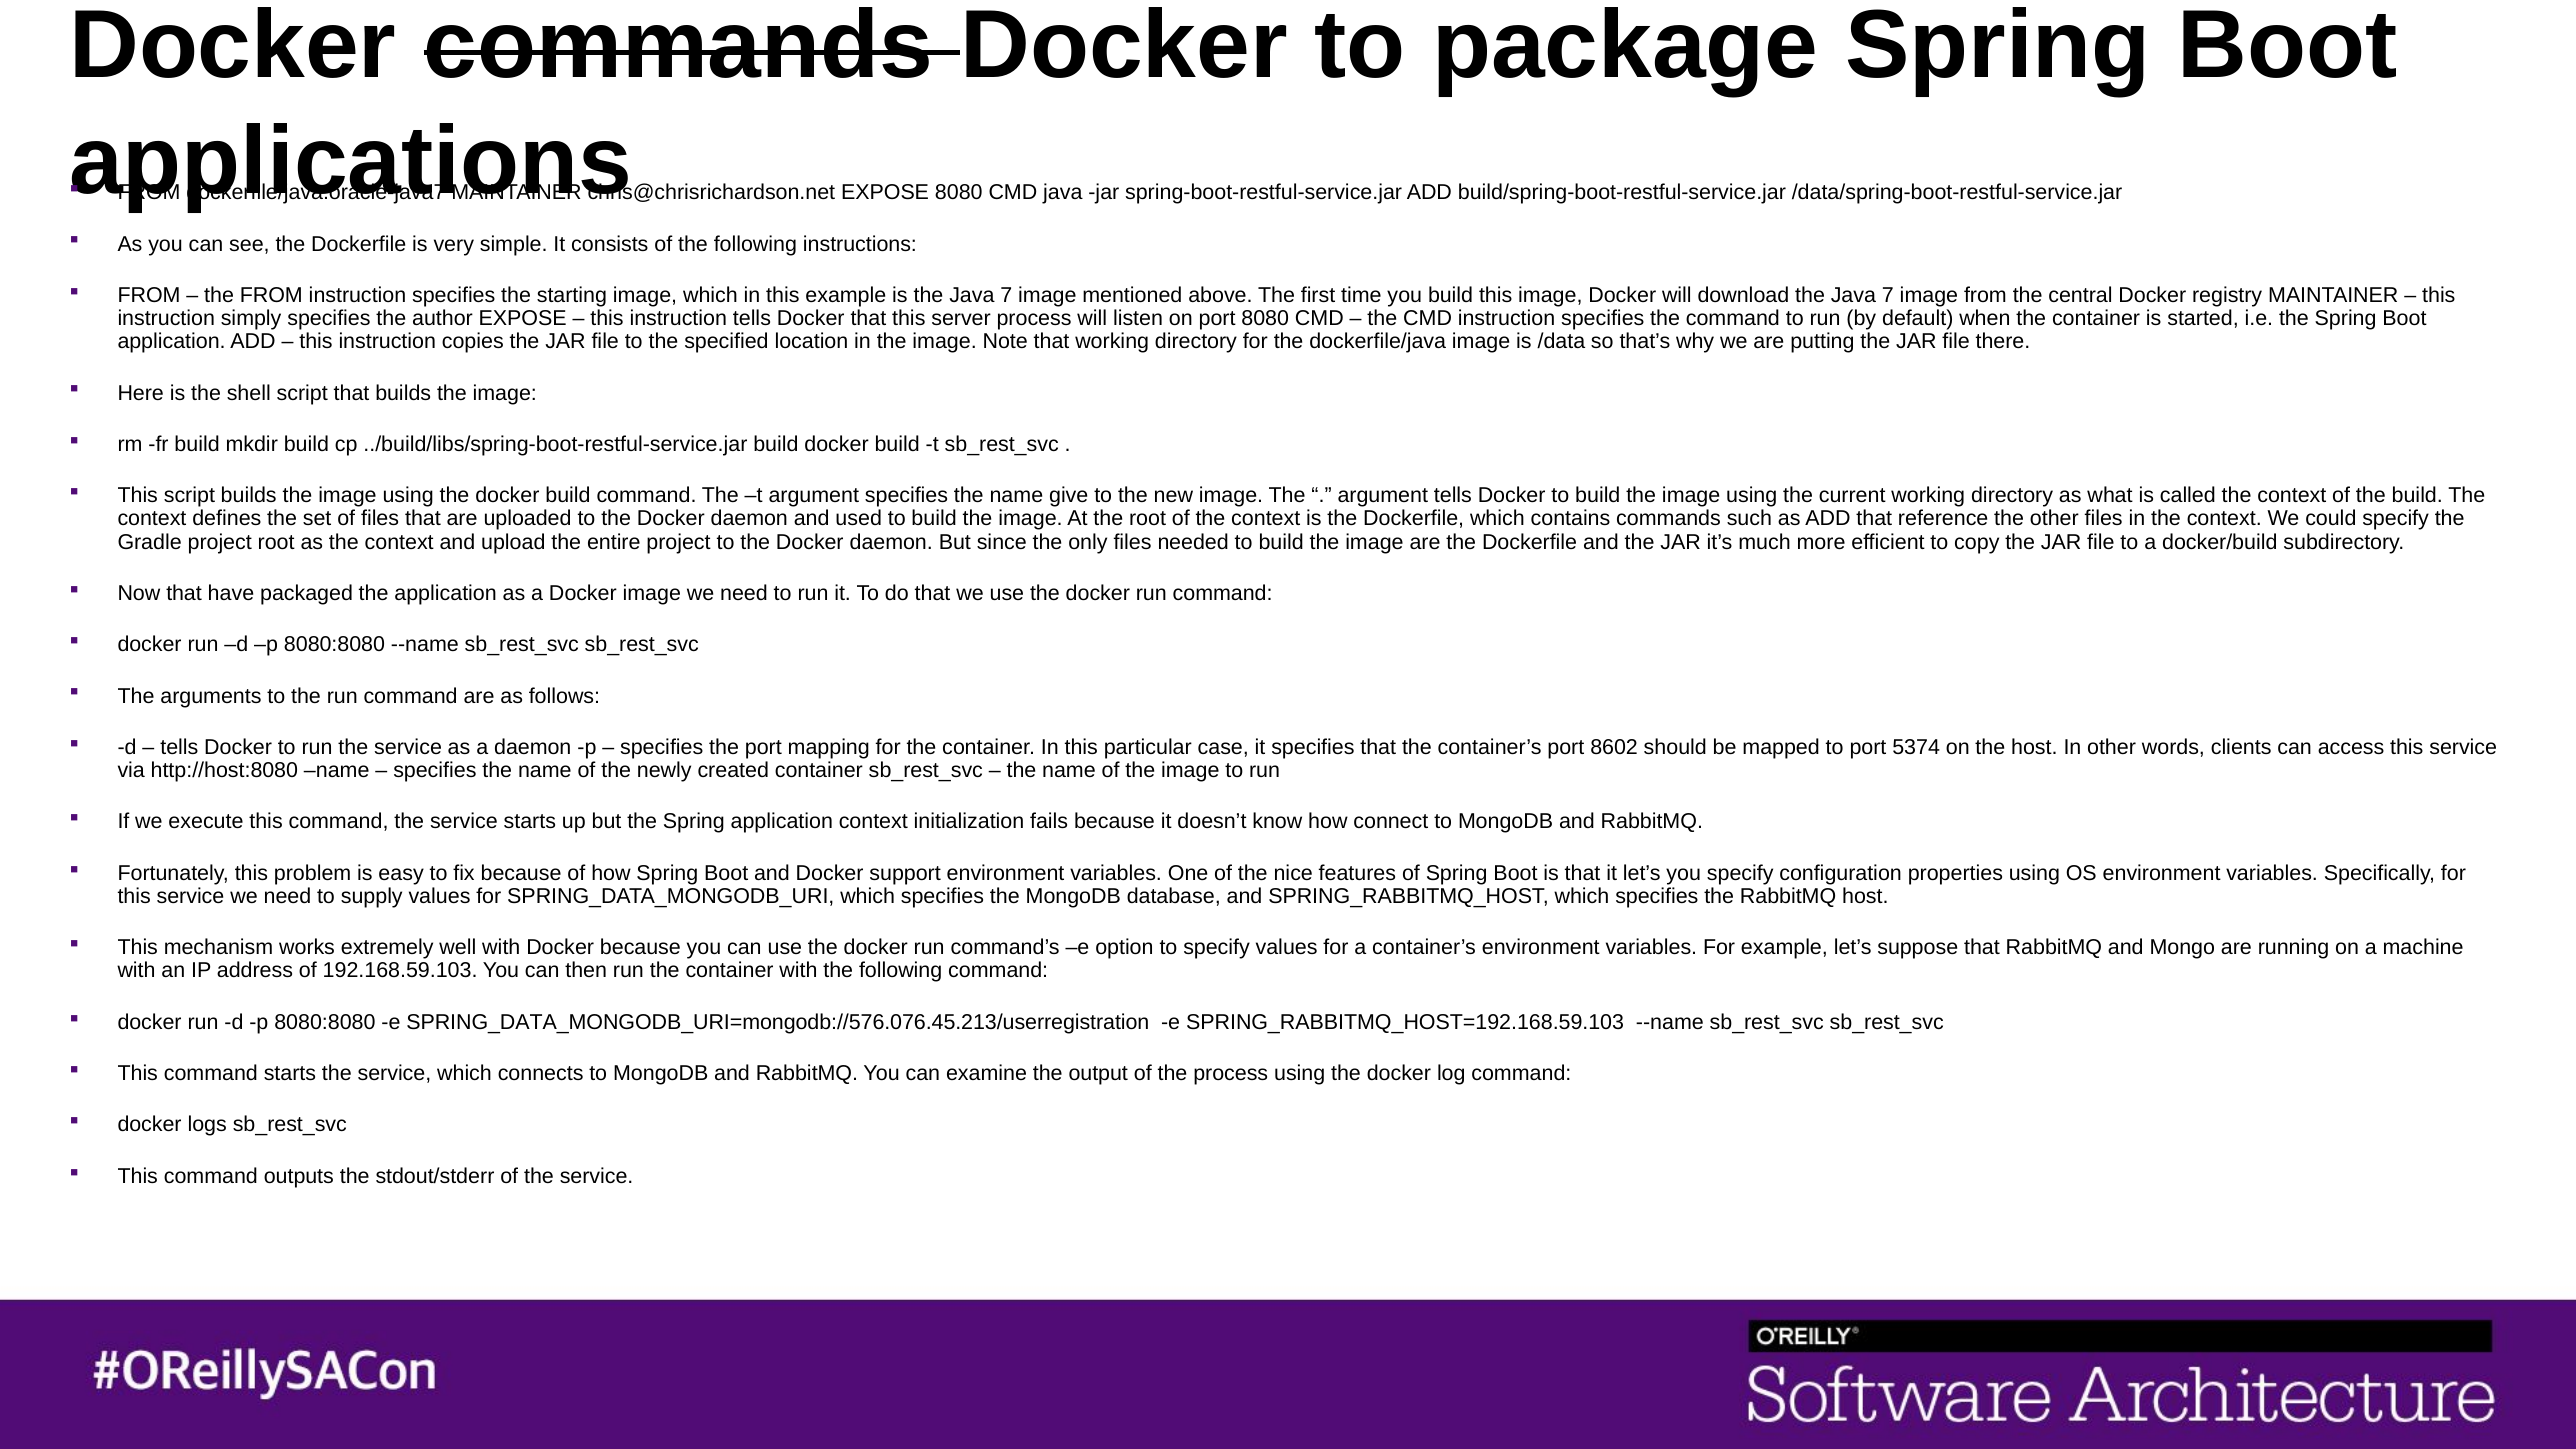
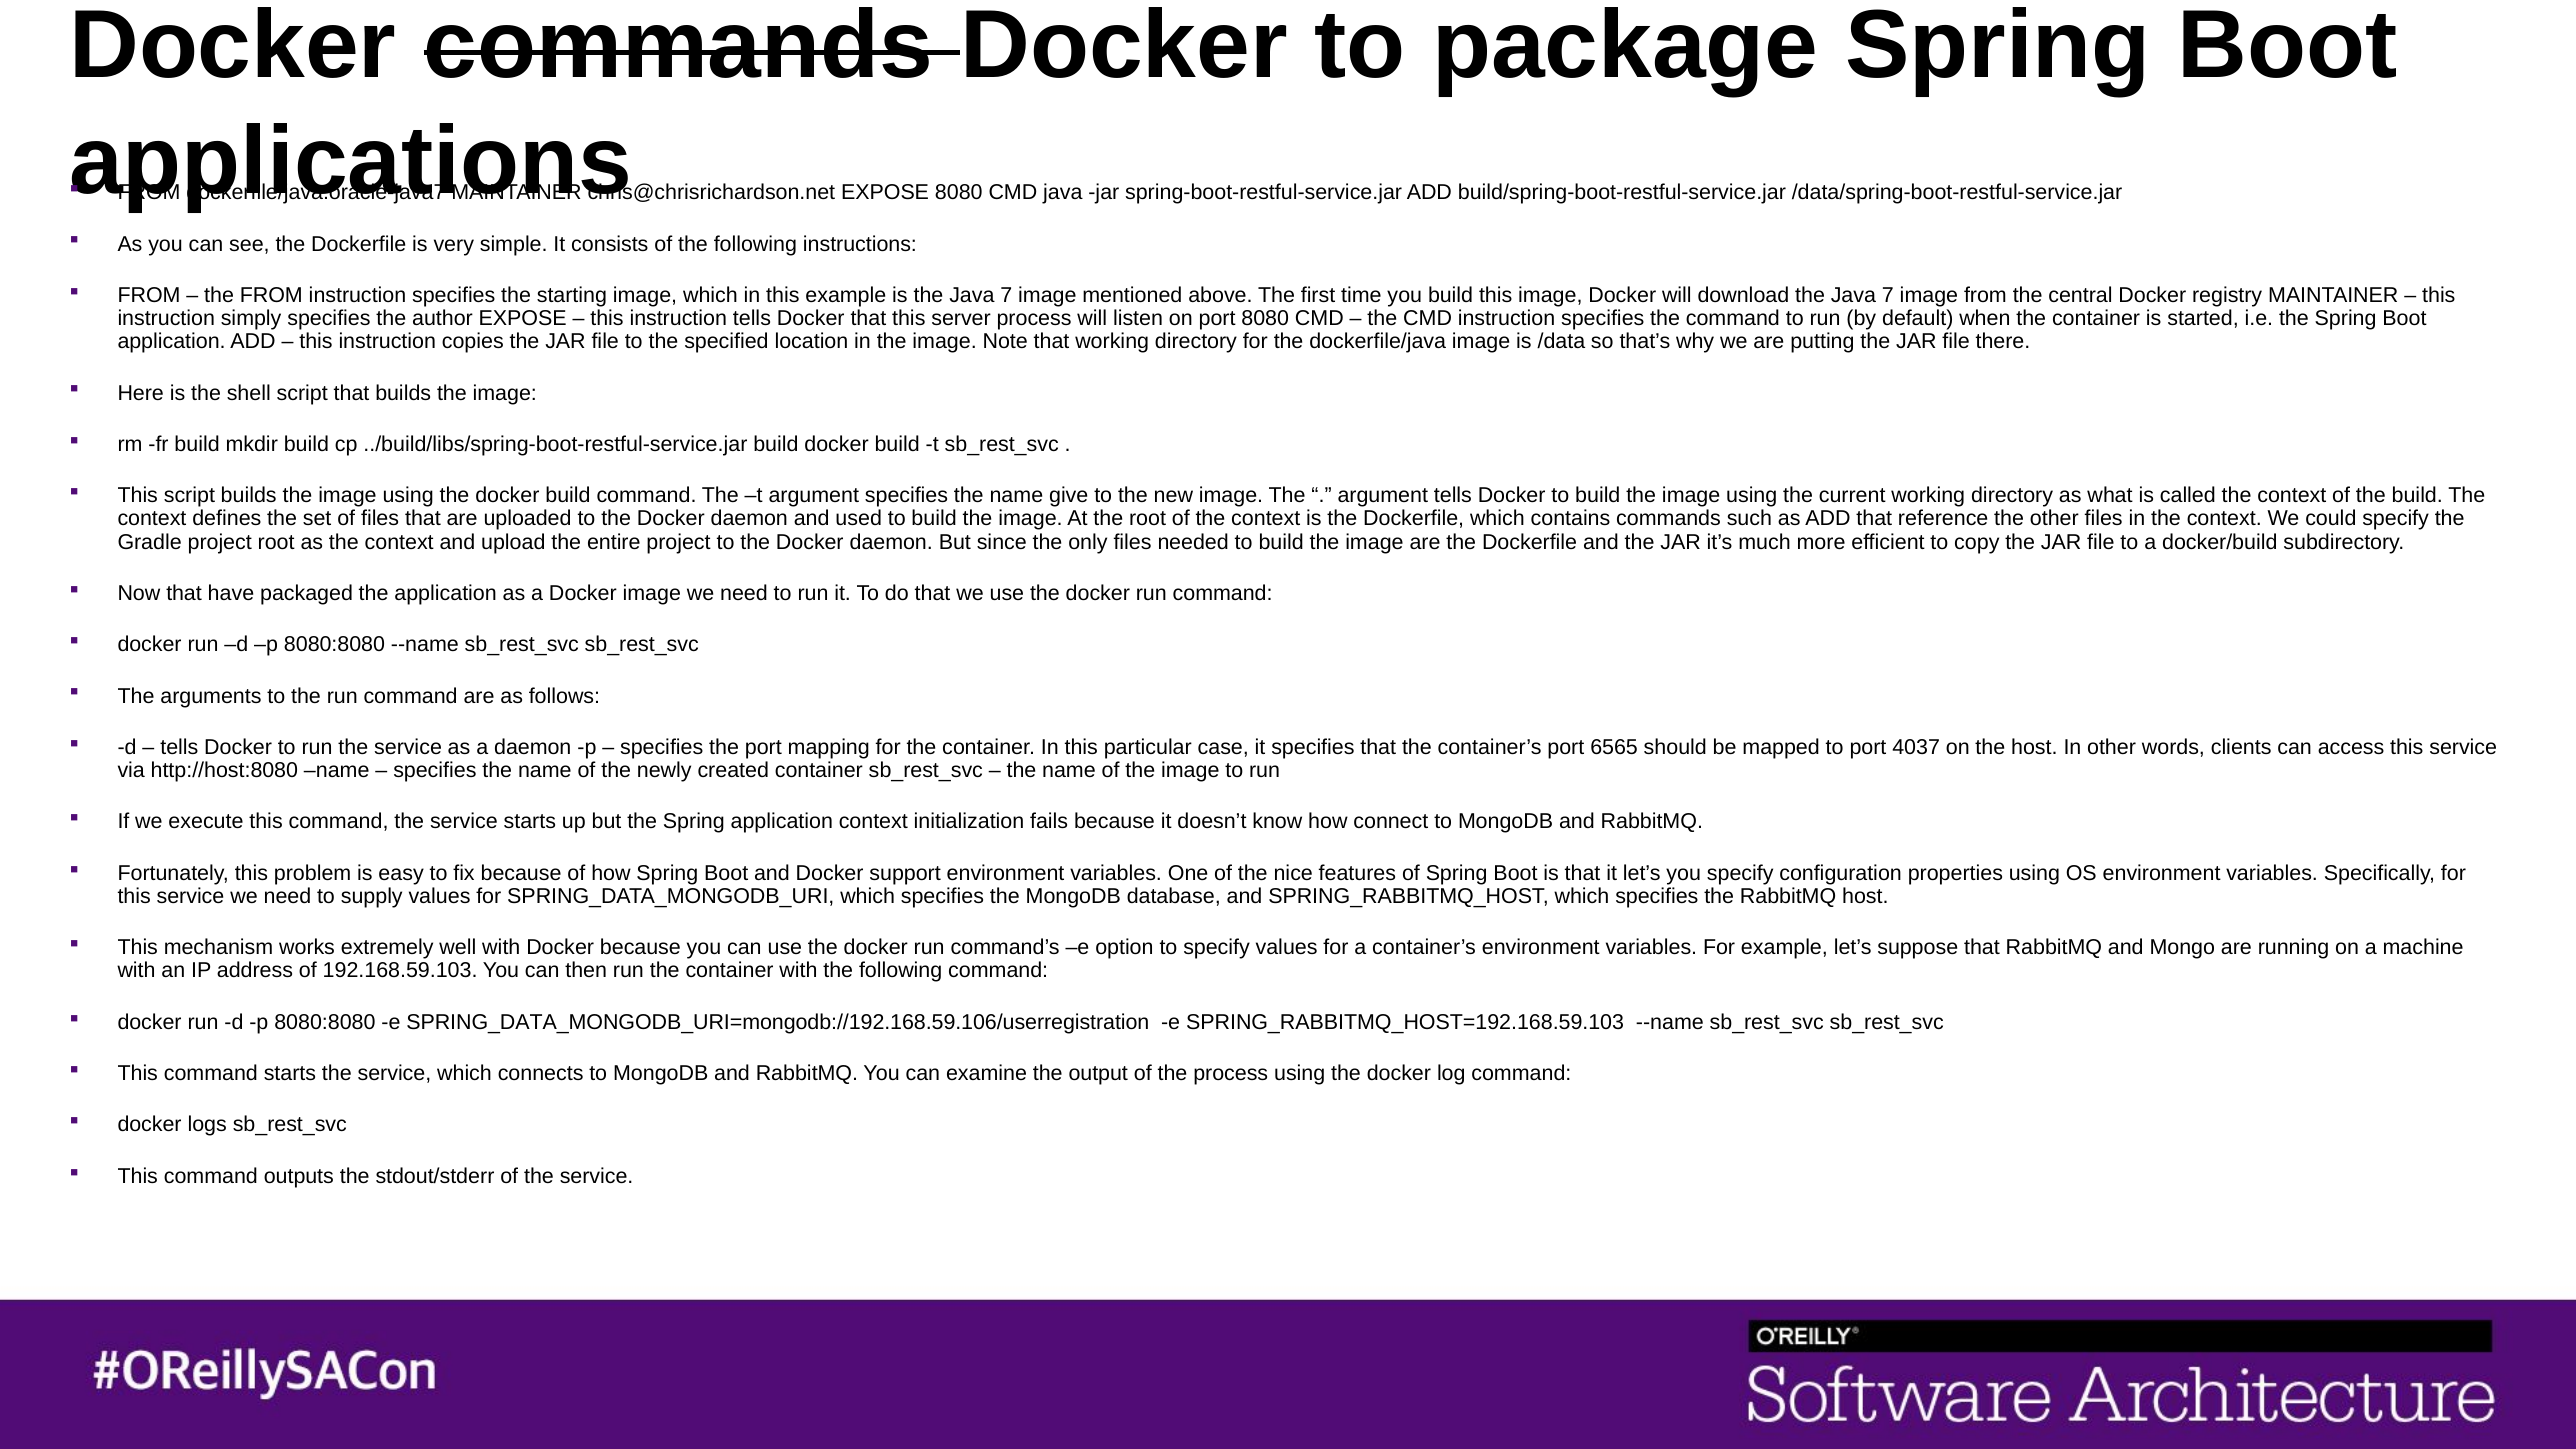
8602: 8602 -> 6565
5374: 5374 -> 4037
SPRING_DATA_MONGODB_URI=mongodb://576.076.45.213/userregistration: SPRING_DATA_MONGODB_URI=mongodb://576.076.45.213/userregistration -> SPRING_DATA_MONGODB_URI=mongodb://192.168.59.106/userregistration
